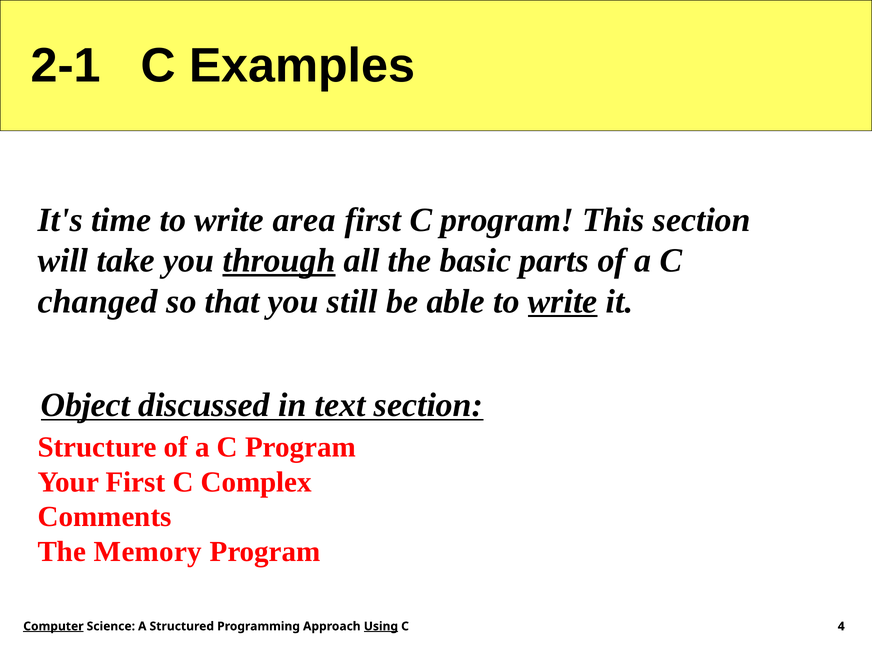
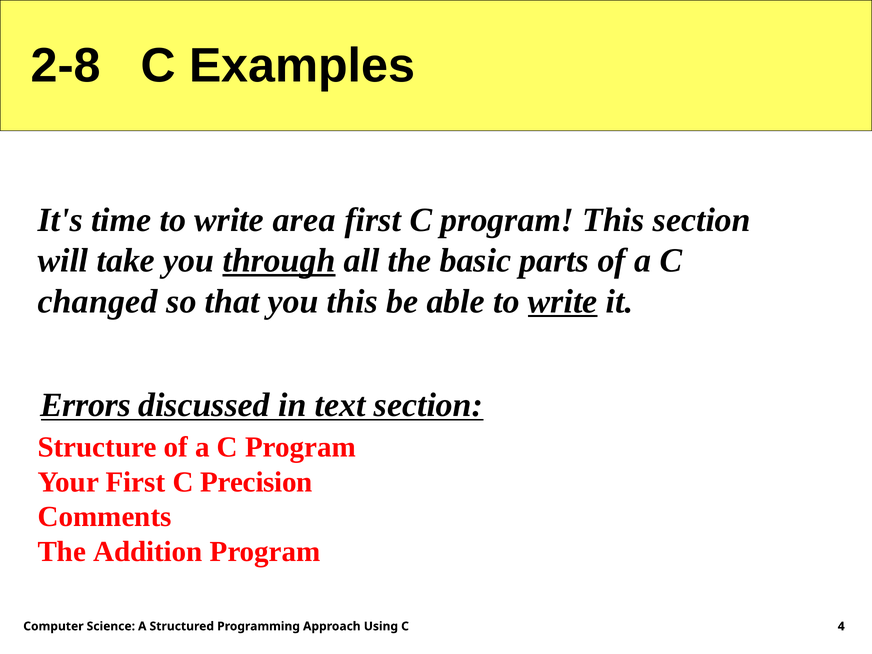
2-1: 2-1 -> 2-8
you still: still -> this
Object: Object -> Errors
Complex: Complex -> Precision
Memory: Memory -> Addition
Computer underline: present -> none
Using underline: present -> none
